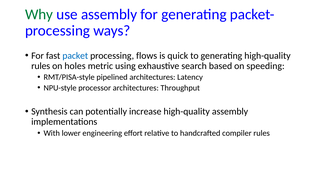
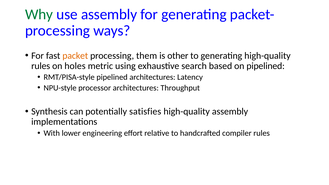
packet colour: blue -> orange
flows: flows -> them
quick: quick -> other
on speeding: speeding -> pipelined
increase: increase -> satisfies
